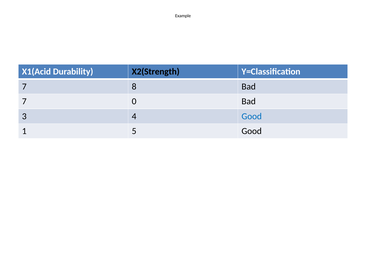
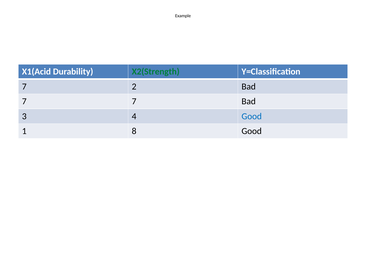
X2(Strength colour: black -> green
8: 8 -> 2
7 0: 0 -> 7
5: 5 -> 8
